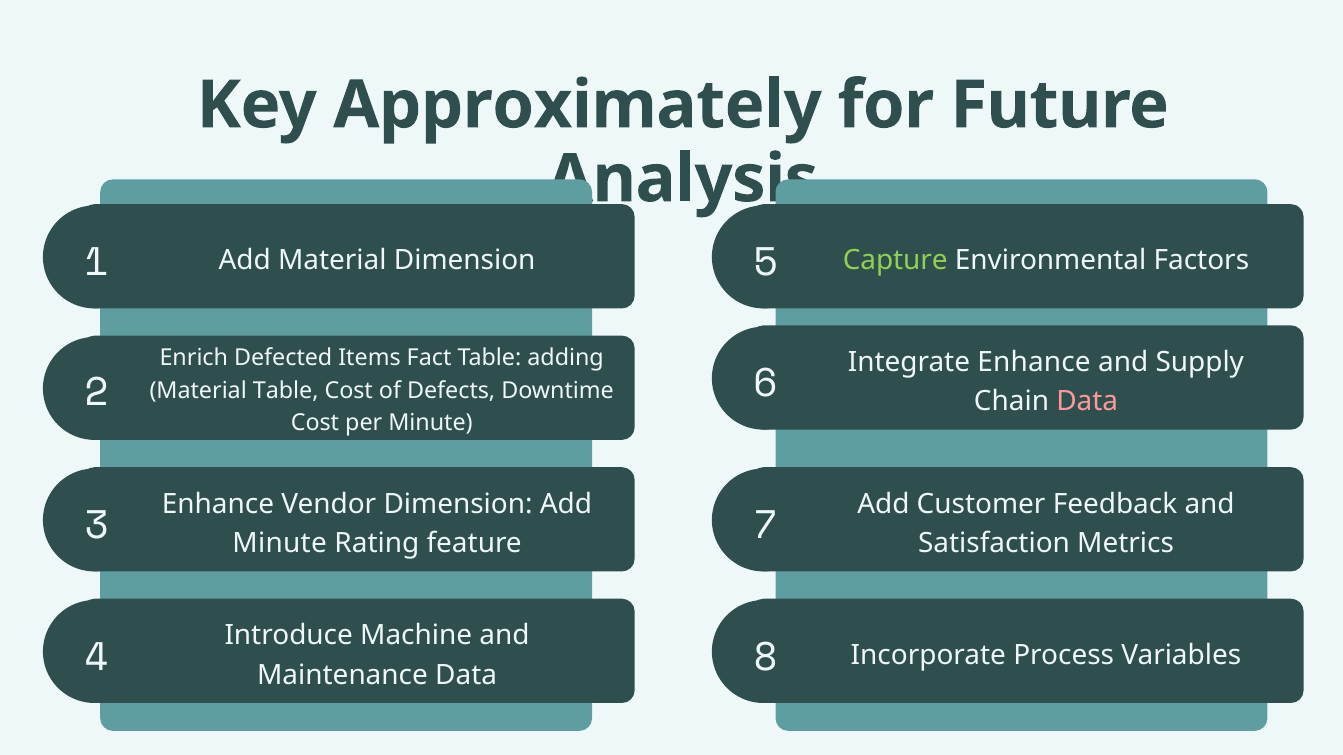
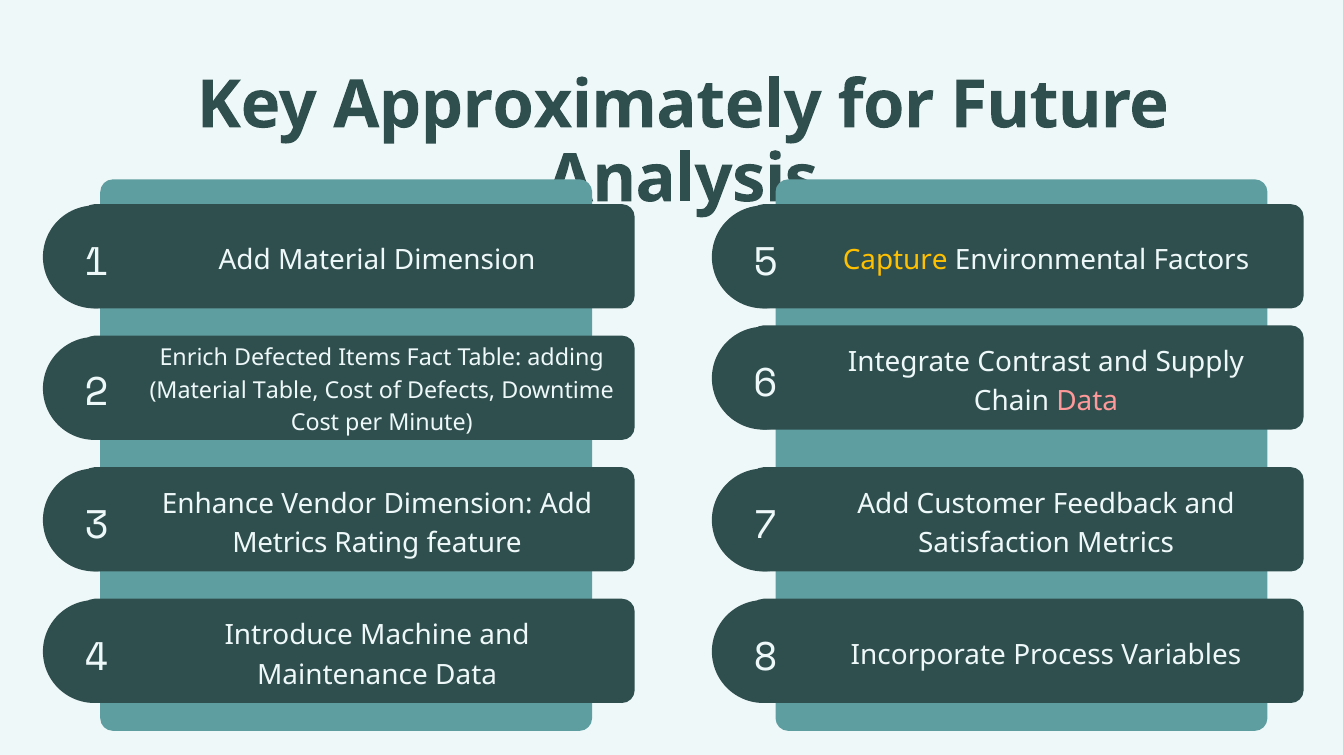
Capture colour: light green -> yellow
Integrate Enhance: Enhance -> Contrast
Minute at (280, 544): Minute -> Metrics
